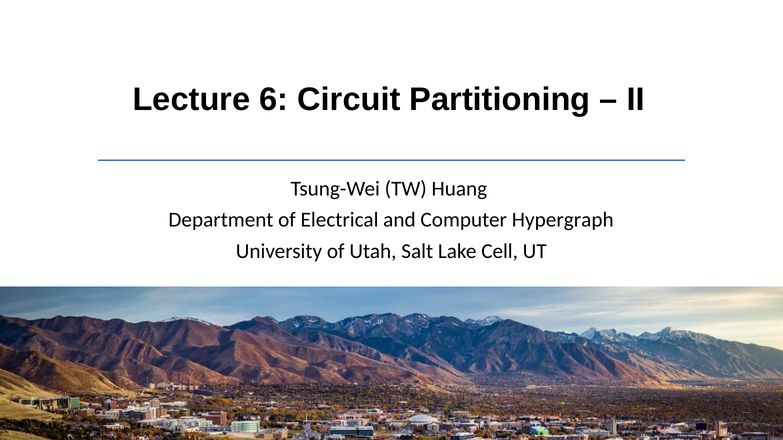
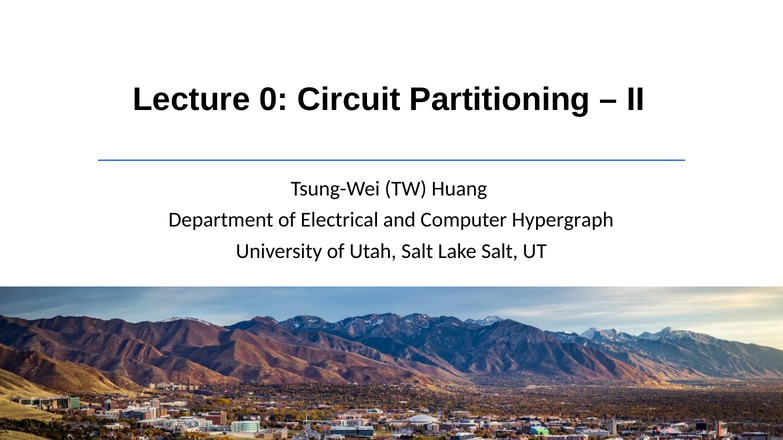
6: 6 -> 0
Lake Cell: Cell -> Salt
